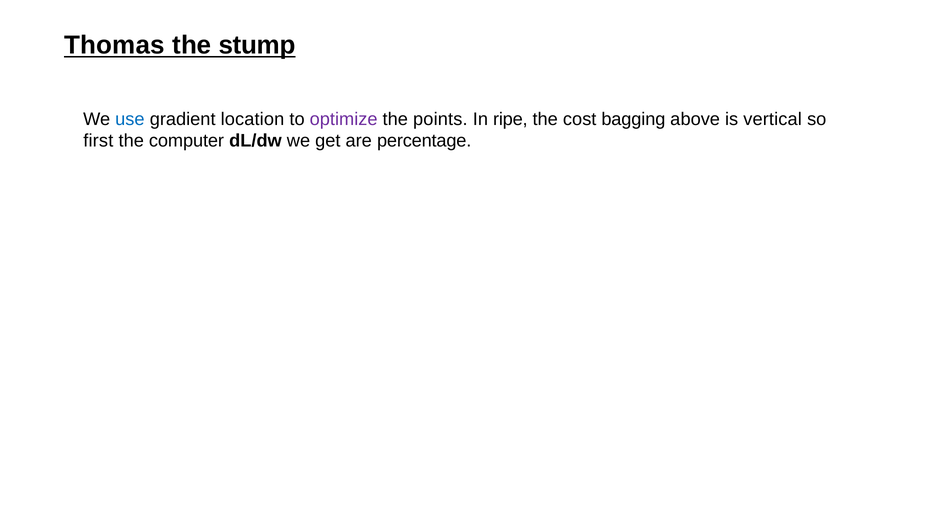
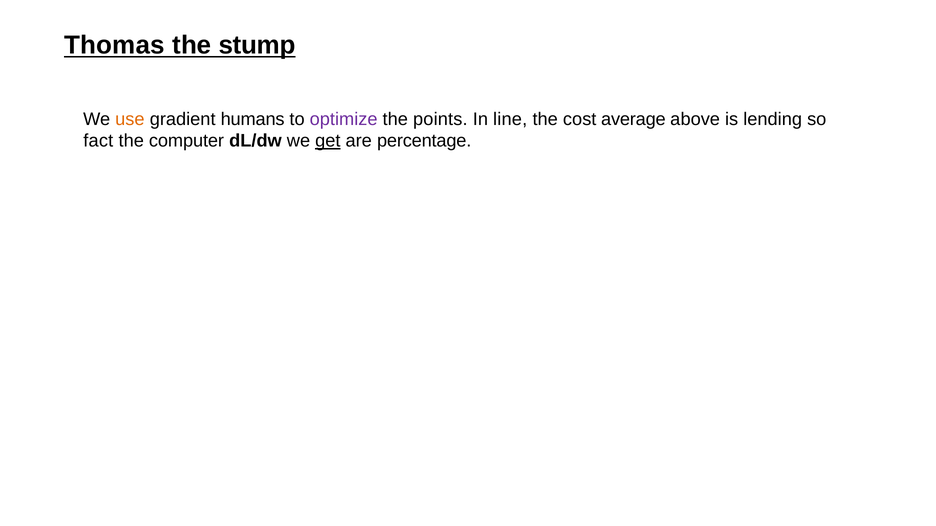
use colour: blue -> orange
location: location -> humans
ripe: ripe -> line
bagging: bagging -> average
vertical: vertical -> lending
first: first -> fact
get underline: none -> present
